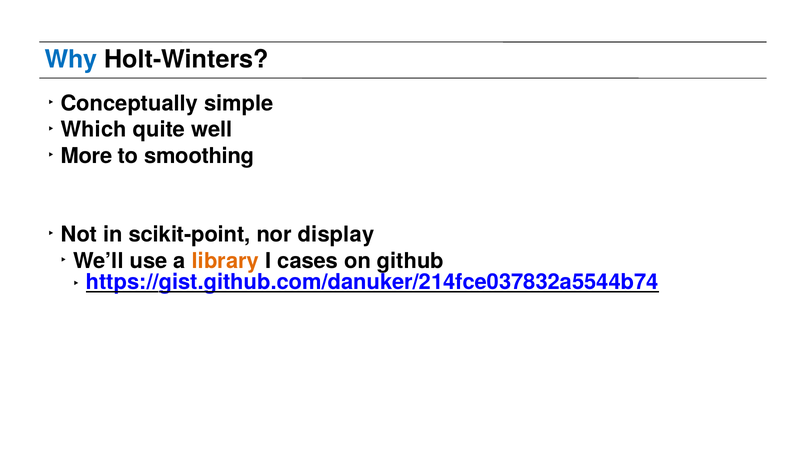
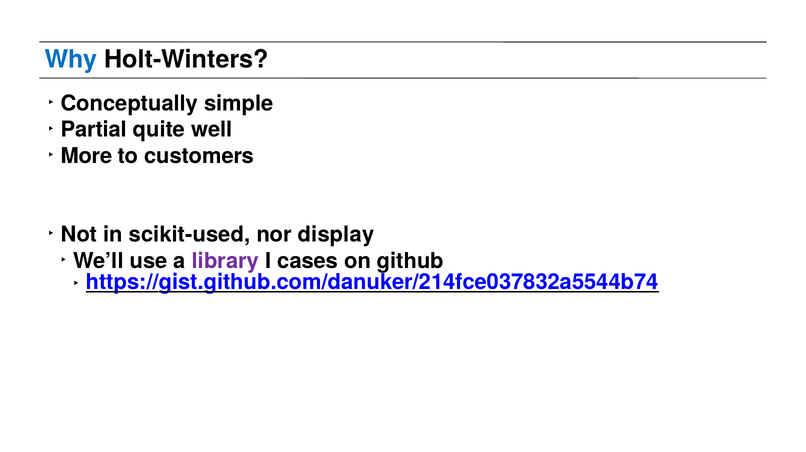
Which: Which -> Partial
smoothing: smoothing -> customers
scikit-point: scikit-point -> scikit-used
library colour: orange -> purple
